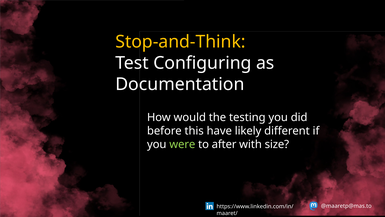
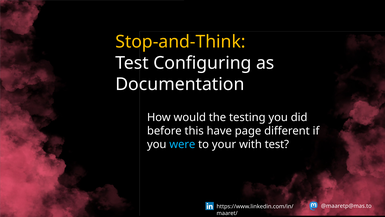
likely: likely -> page
were colour: light green -> light blue
after: after -> your
with size: size -> test
